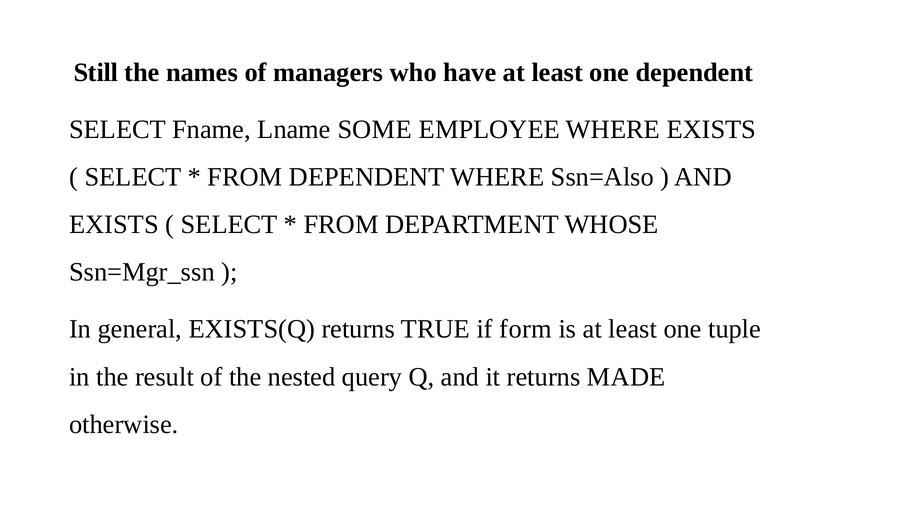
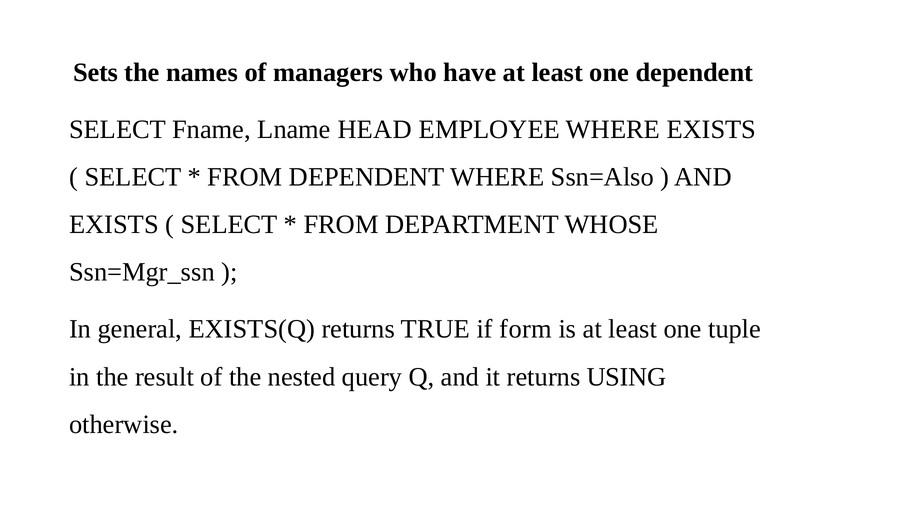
Still: Still -> Sets
SOME: SOME -> HEAD
MADE: MADE -> USING
